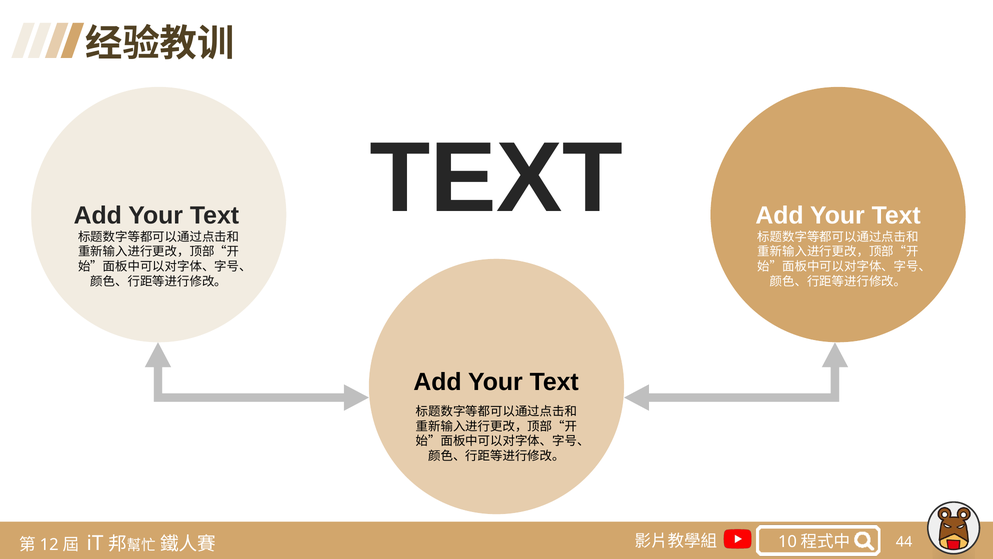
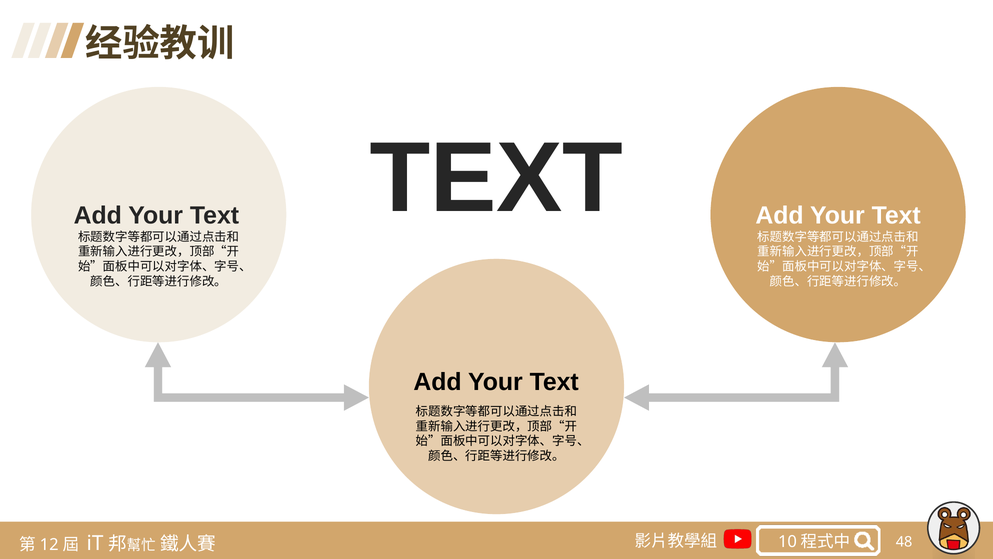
44: 44 -> 48
